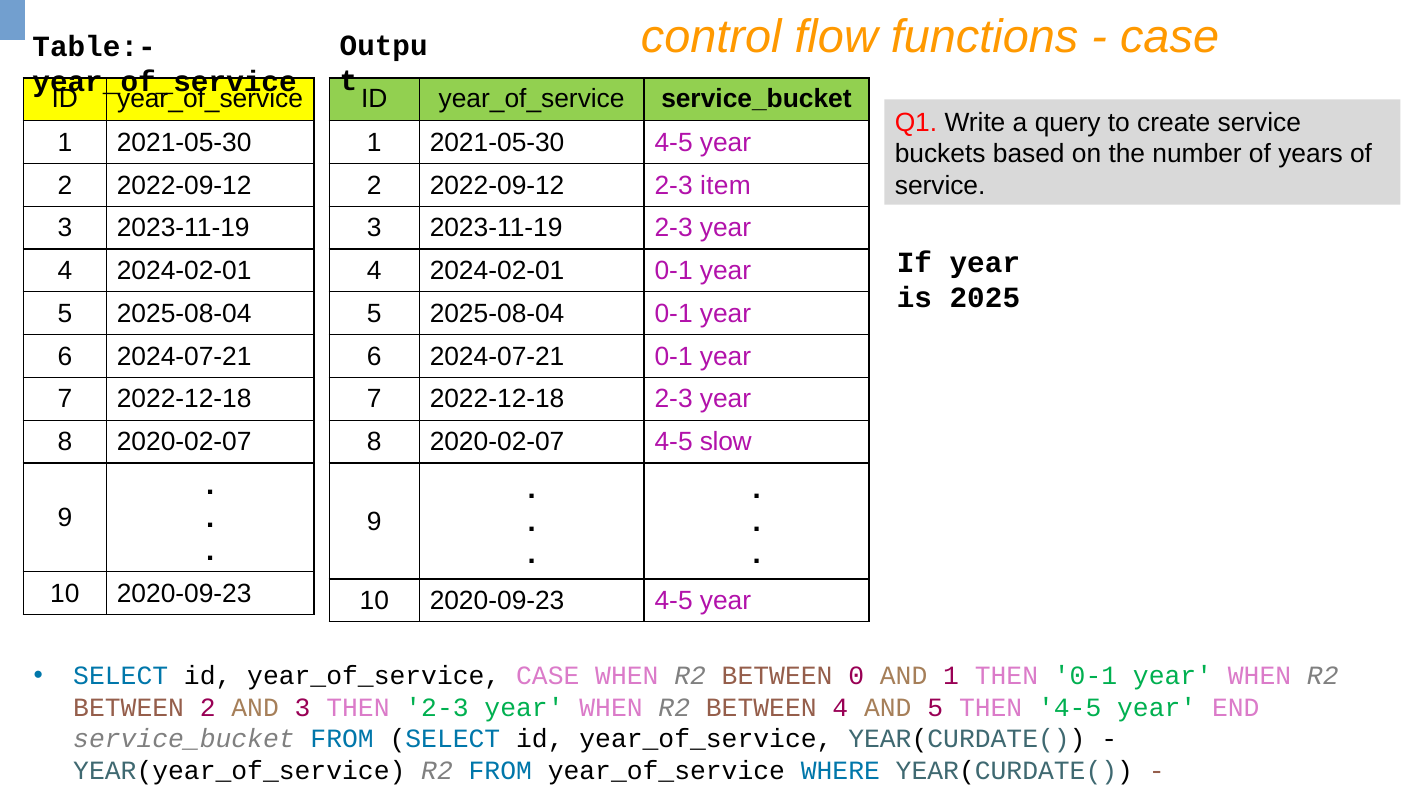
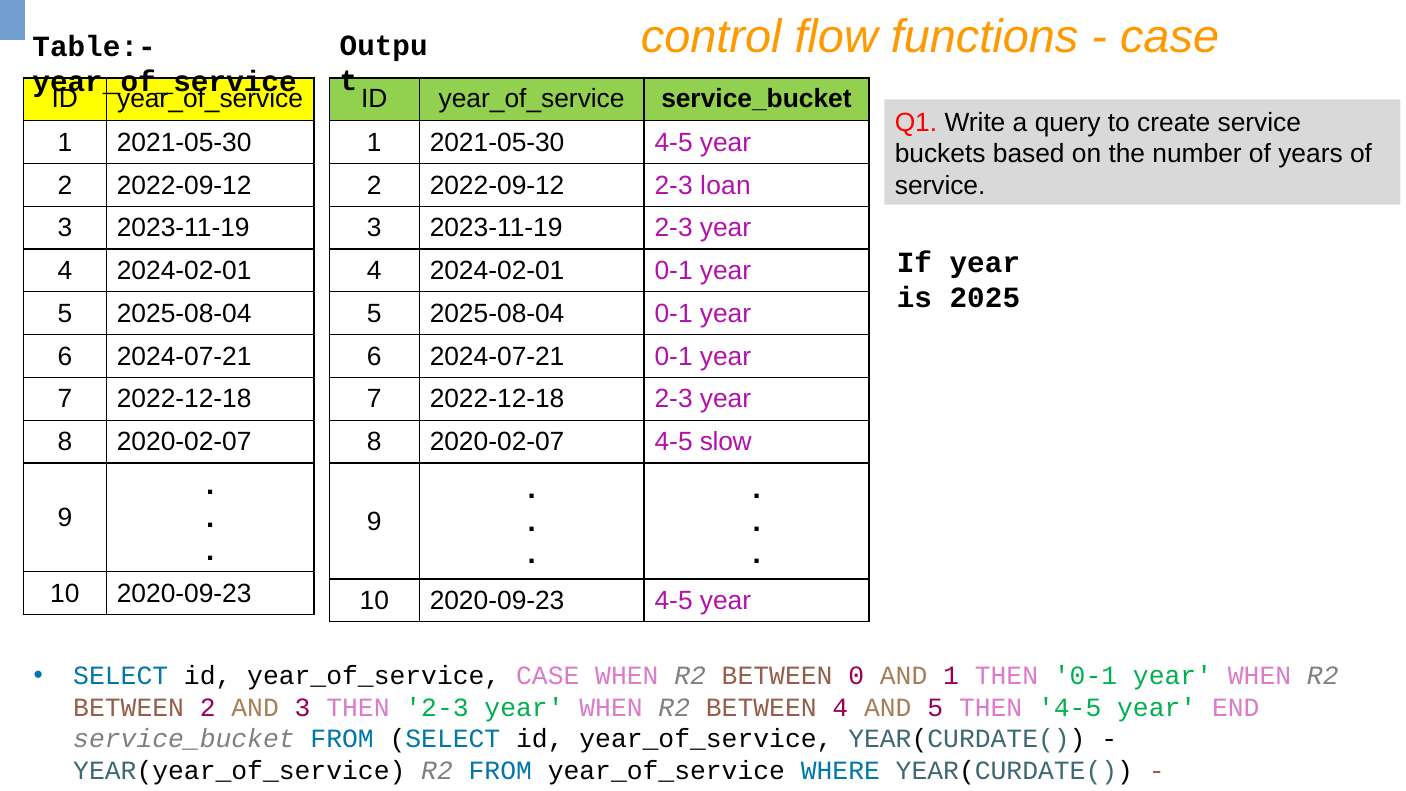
item: item -> loan
